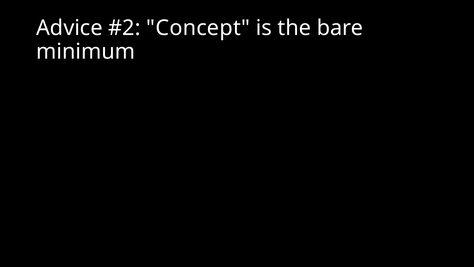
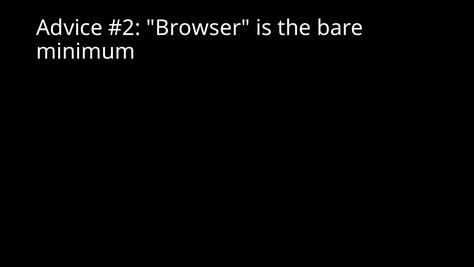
Concept: Concept -> Browser
